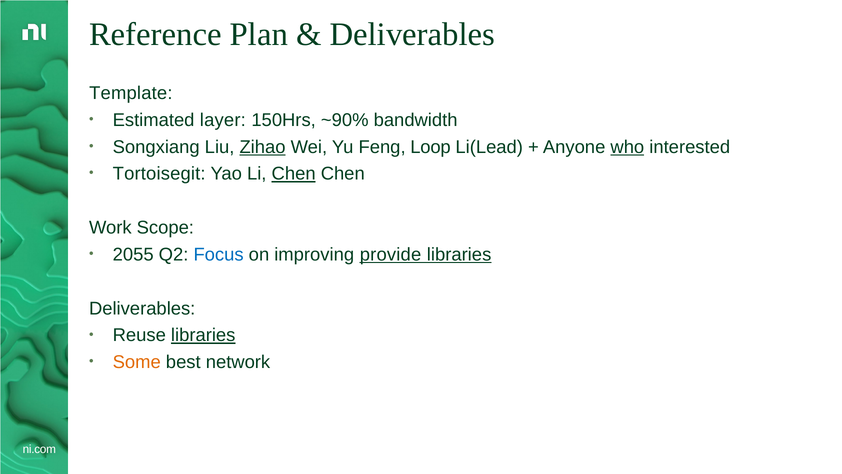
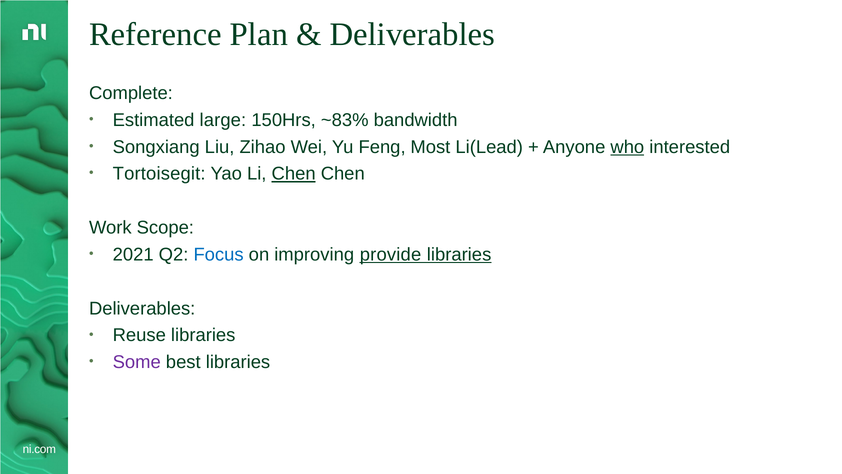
Template: Template -> Complete
layer: layer -> large
~90%: ~90% -> ~83%
Zihao underline: present -> none
Loop: Loop -> Most
2055: 2055 -> 2021
libraries at (203, 335) underline: present -> none
Some colour: orange -> purple
best network: network -> libraries
